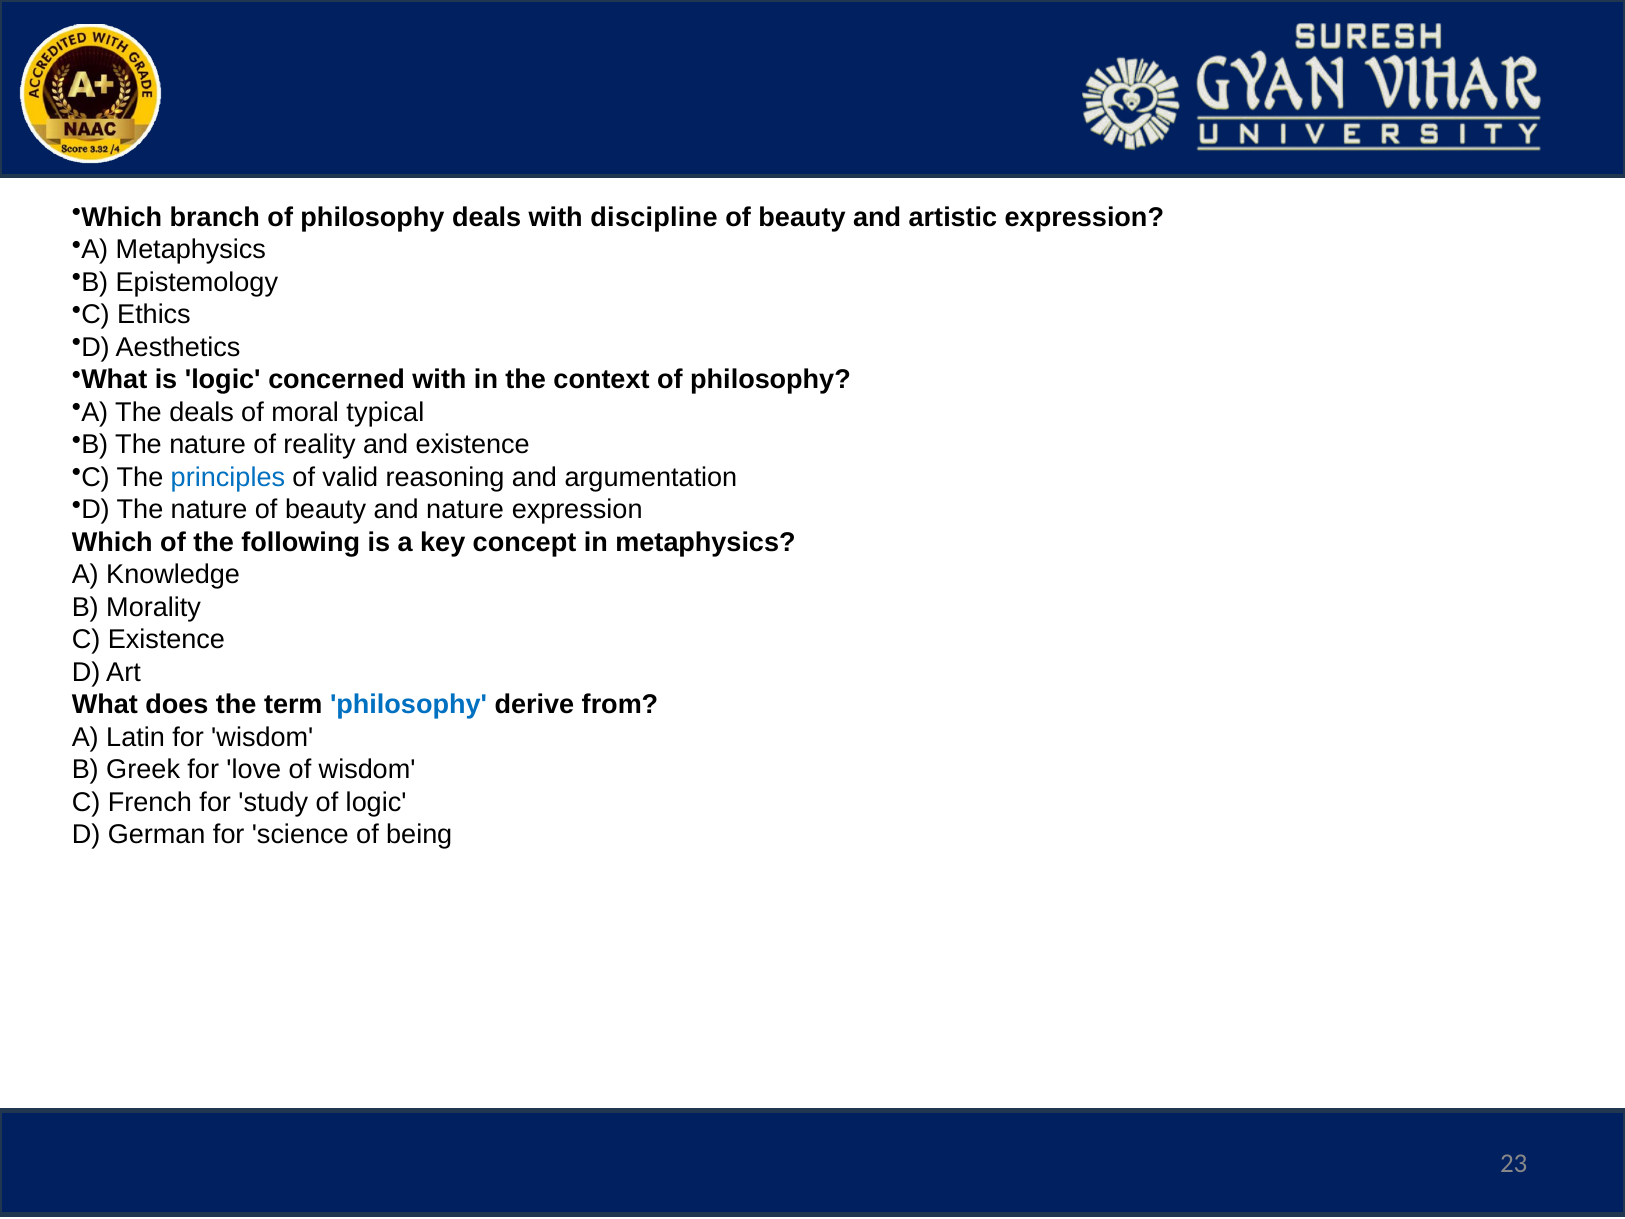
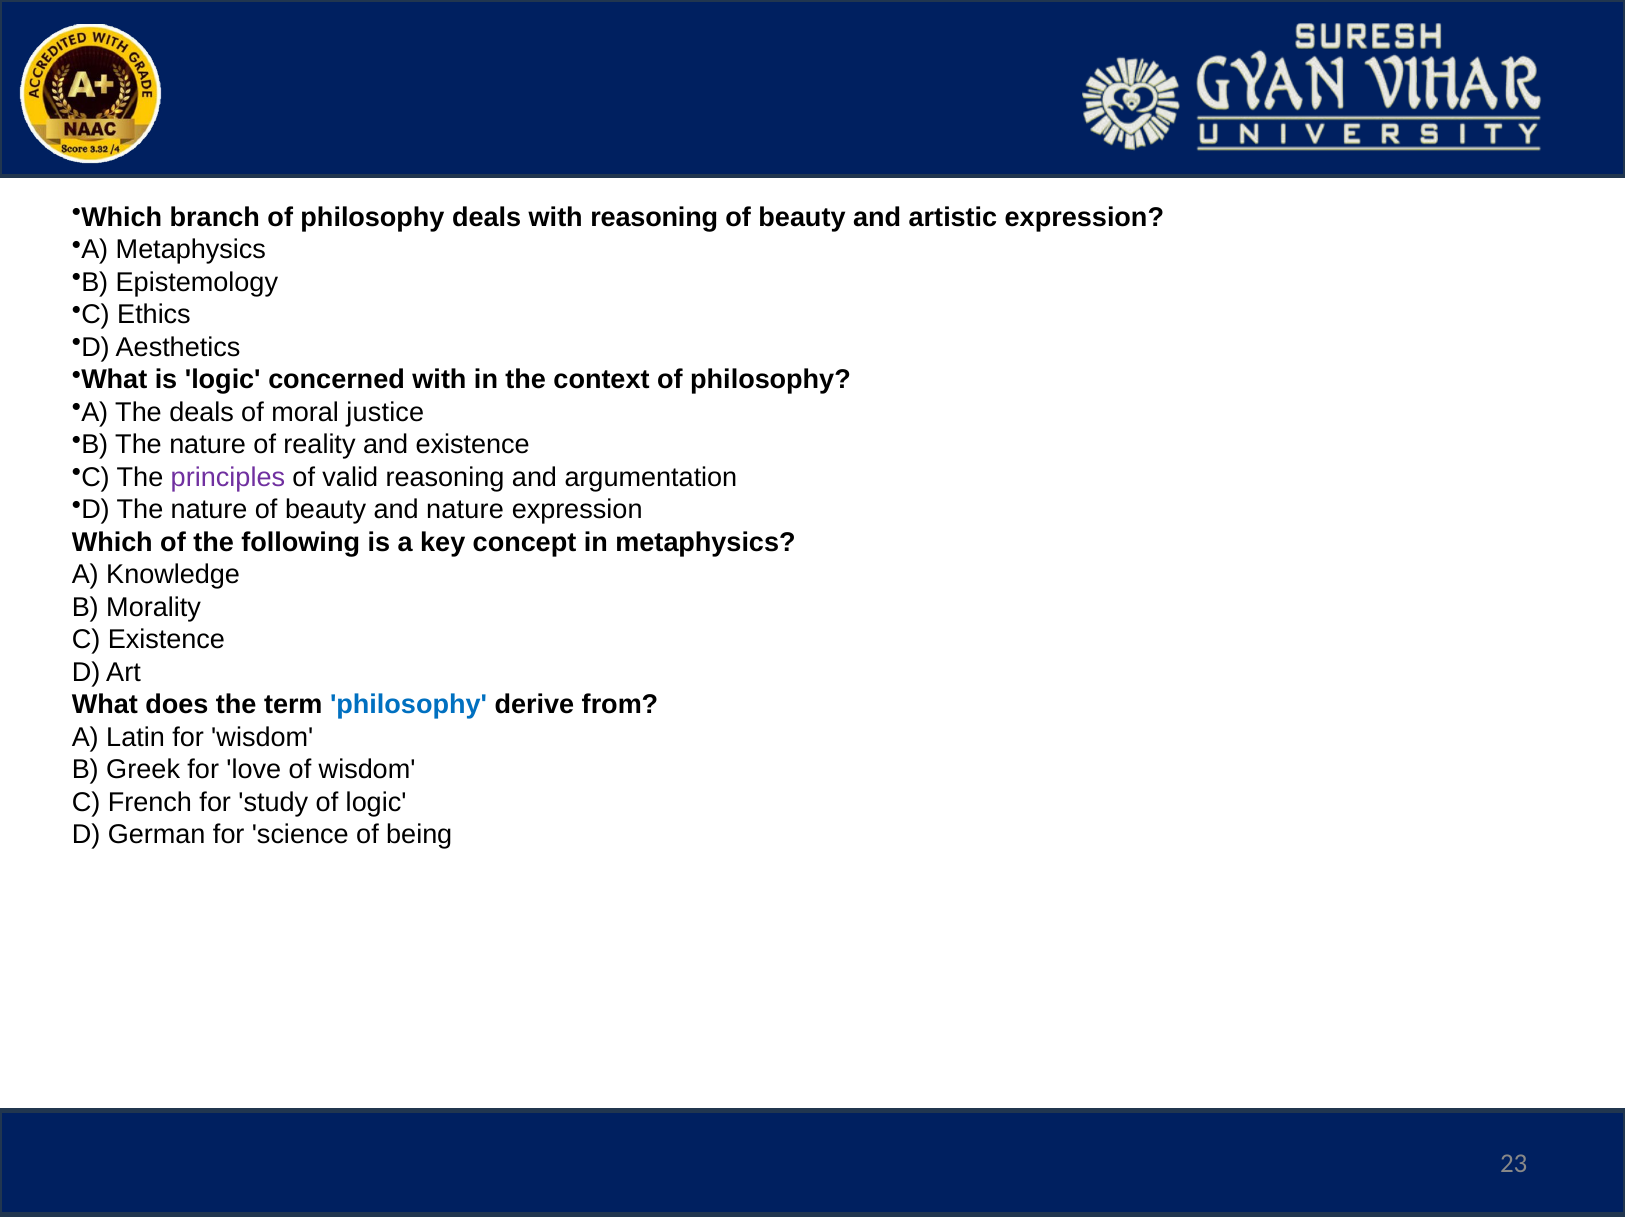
with discipline: discipline -> reasoning
typical: typical -> justice
principles colour: blue -> purple
